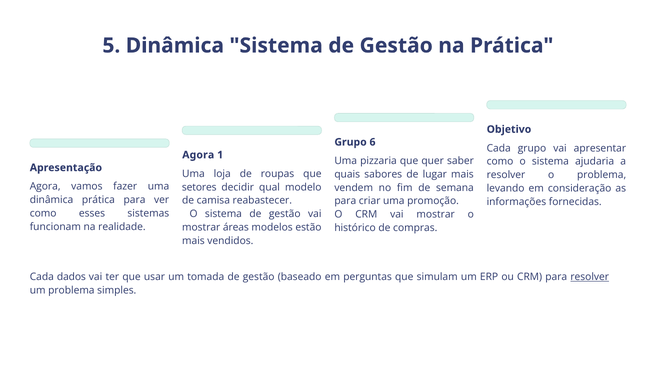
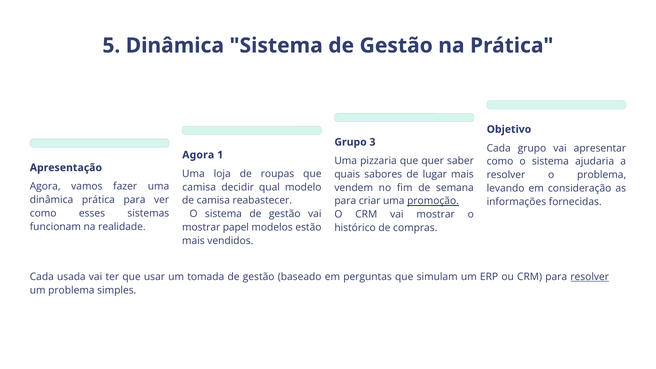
6: 6 -> 3
setores at (199, 187): setores -> camisa
promoção underline: none -> present
áreas: áreas -> papel
dados: dados -> usada
